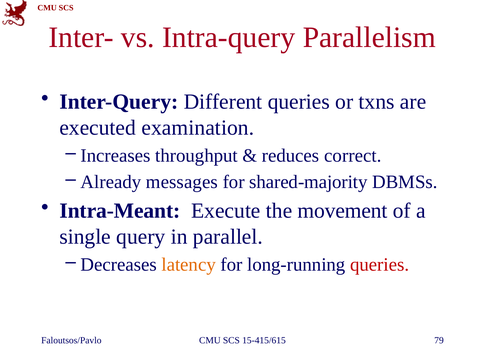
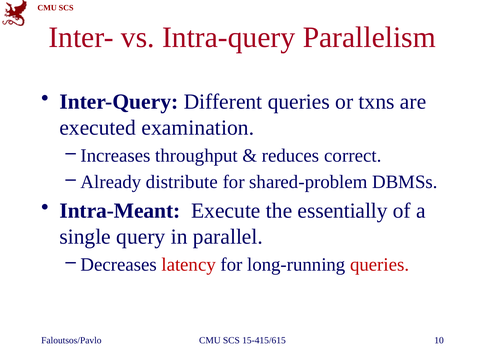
messages: messages -> distribute
shared-majority: shared-majority -> shared-problem
movement: movement -> essentially
latency colour: orange -> red
79: 79 -> 10
